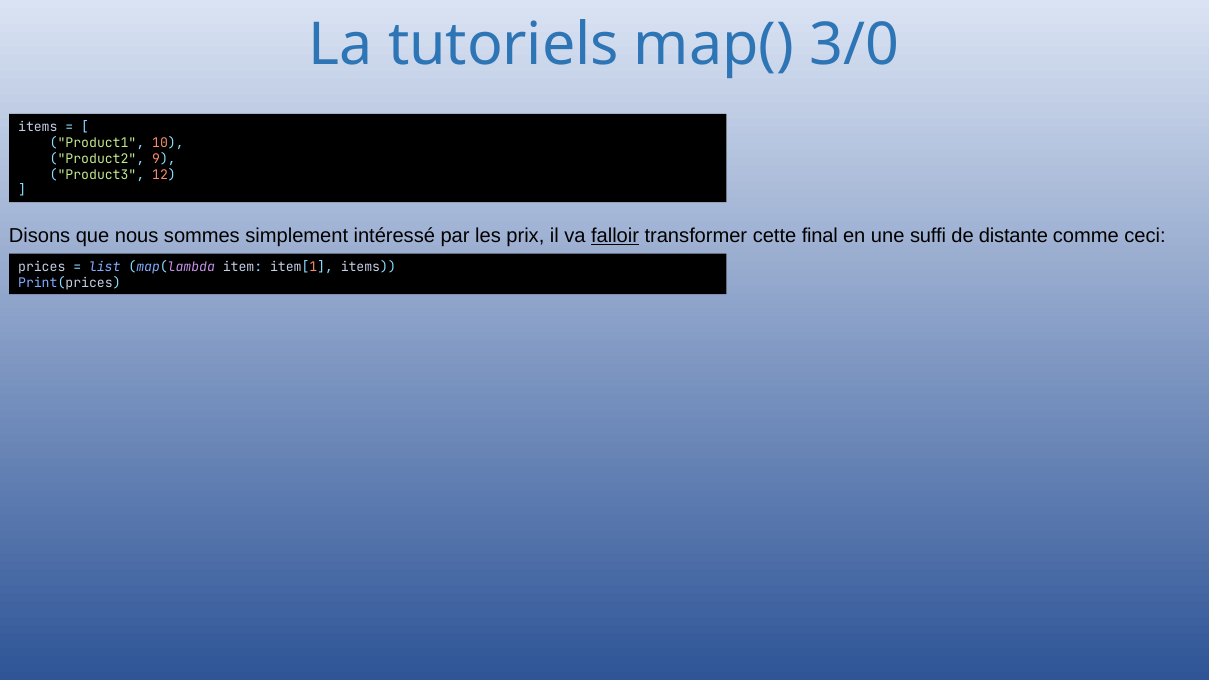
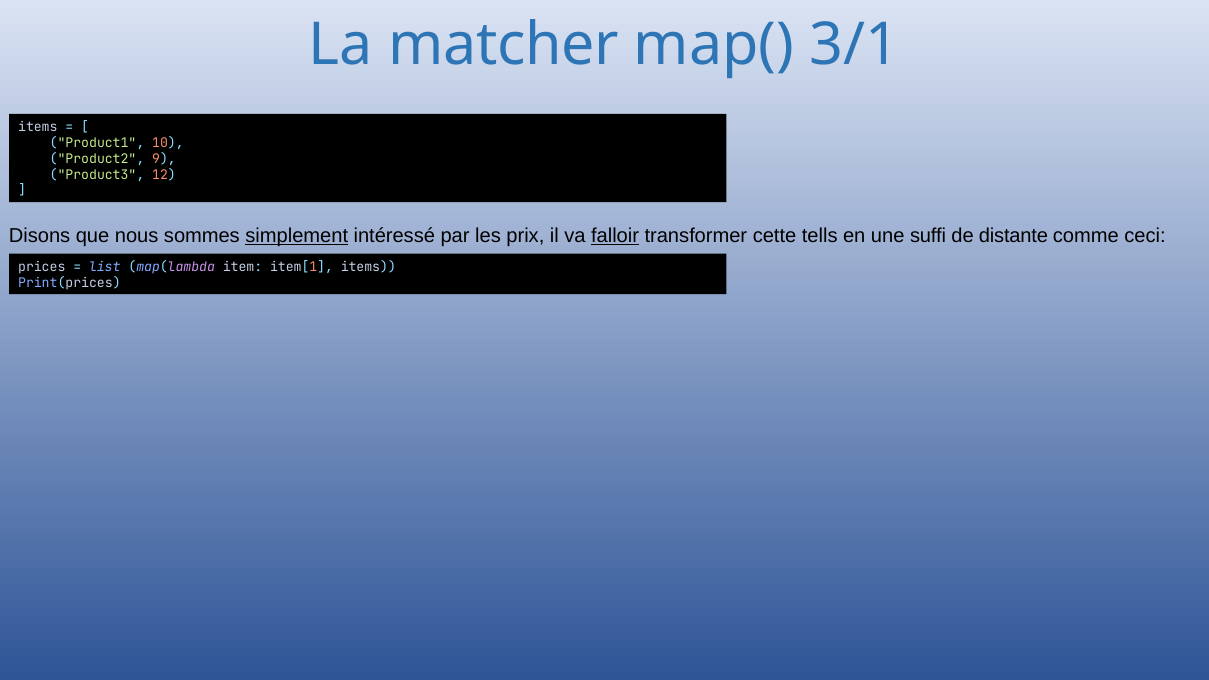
tutoriels: tutoriels -> matcher
3/0: 3/0 -> 3/1
simplement underline: none -> present
final: final -> tells
